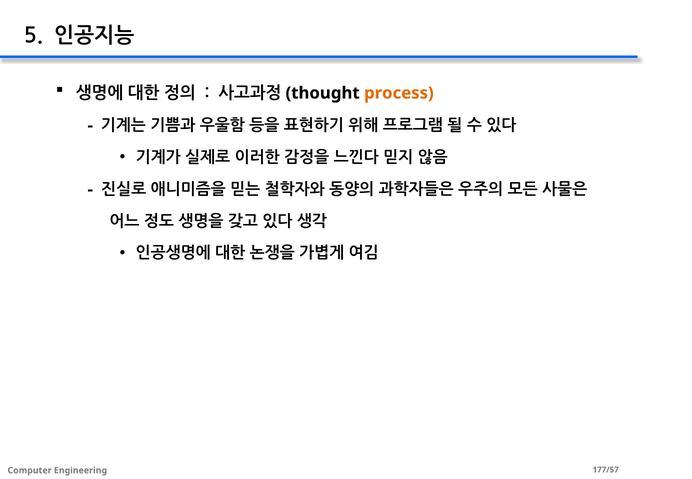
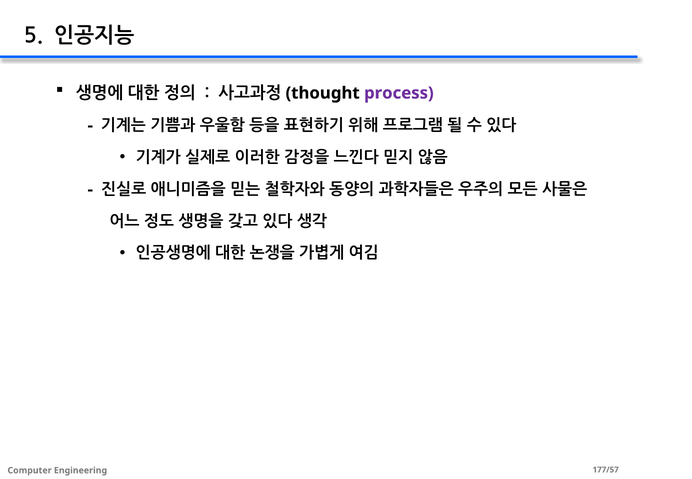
process colour: orange -> purple
